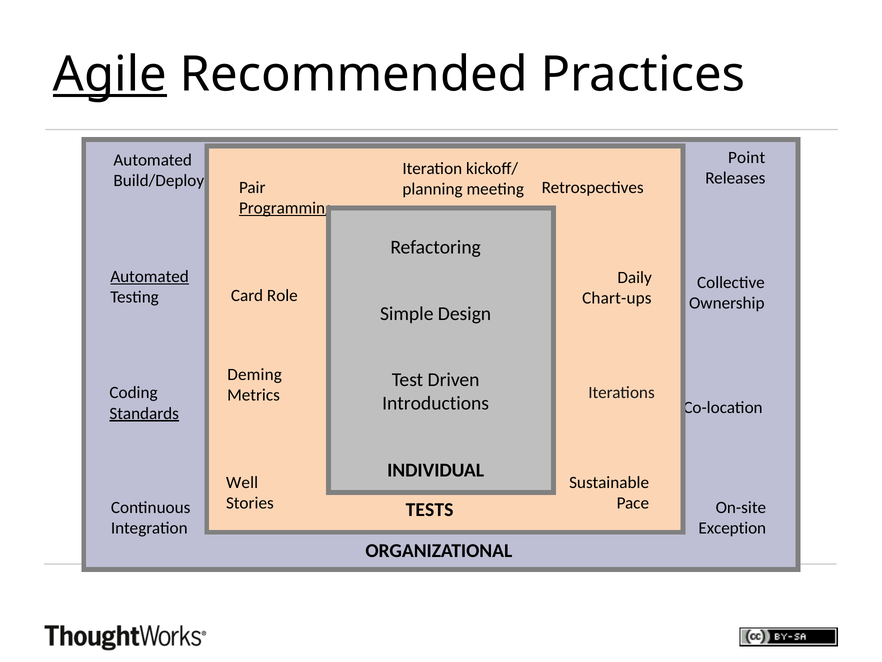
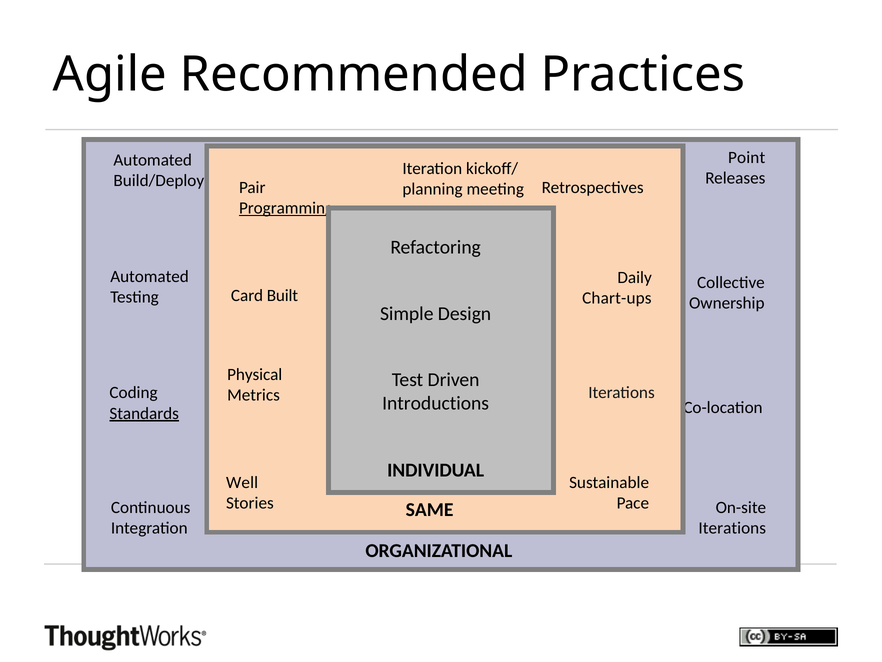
Agile underline: present -> none
Automated at (150, 276) underline: present -> none
Role: Role -> Built
Deming: Deming -> Physical
TESTS: TESTS -> SAME
Exception at (732, 528): Exception -> Iterations
